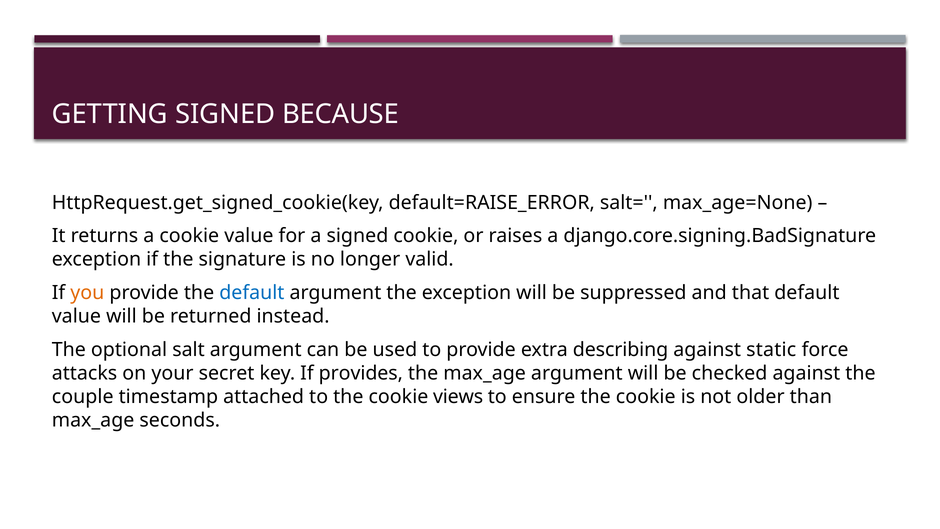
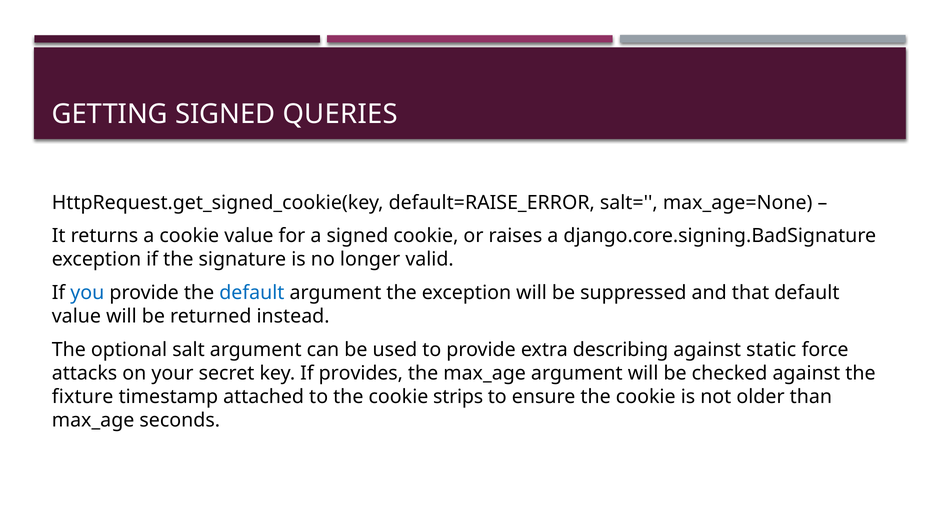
BECAUSE: BECAUSE -> QUERIES
you colour: orange -> blue
couple: couple -> fixture
views: views -> strips
